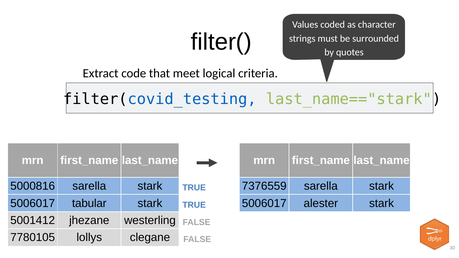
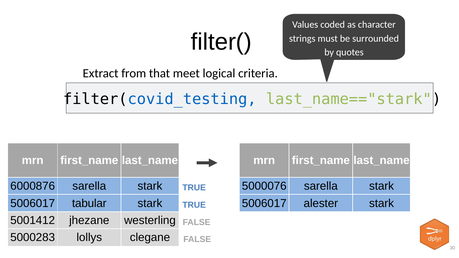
code: code -> from
5000816: 5000816 -> 6000876
7376559: 7376559 -> 5000076
7780105: 7780105 -> 5000283
